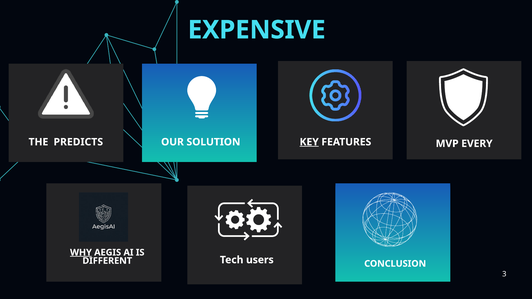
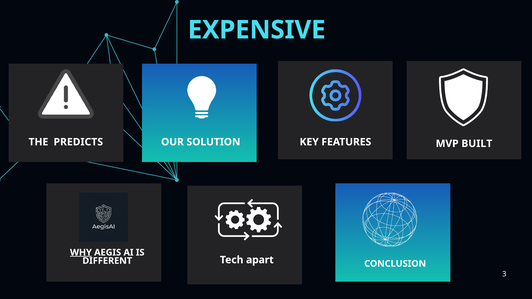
KEY underline: present -> none
EVERY: EVERY -> BUILT
users: users -> apart
